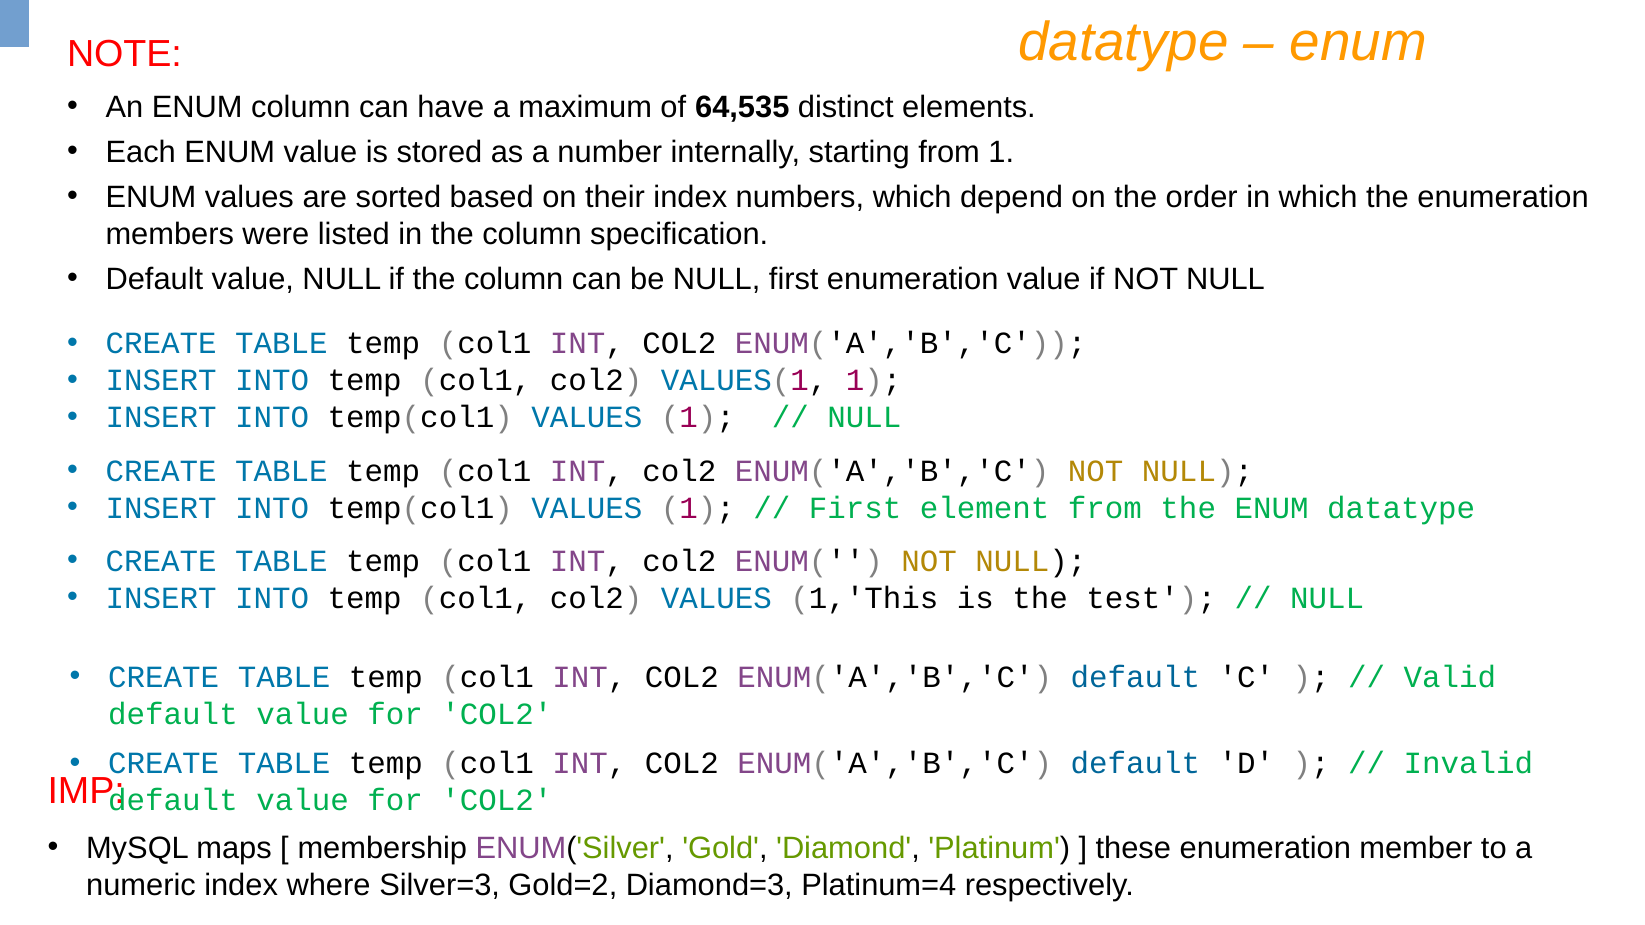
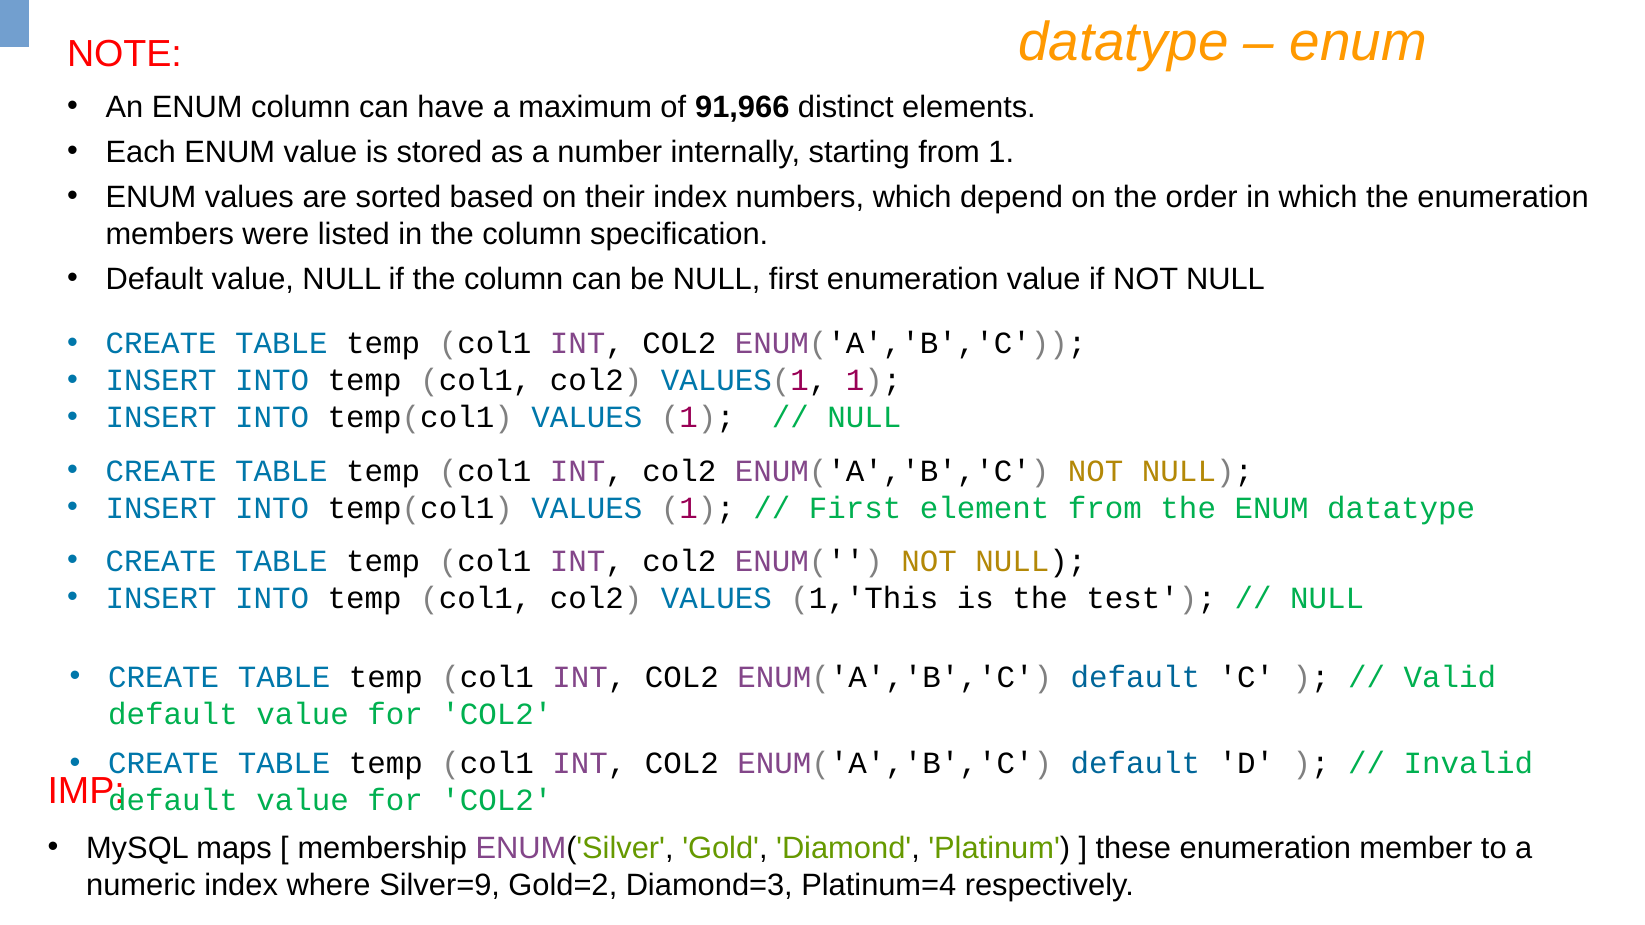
64,535: 64,535 -> 91,966
Silver=3: Silver=3 -> Silver=9
